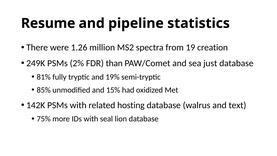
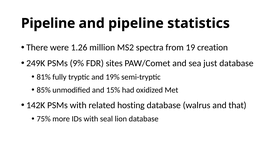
Resume at (48, 23): Resume -> Pipeline
2%: 2% -> 9%
than: than -> sites
text: text -> that
